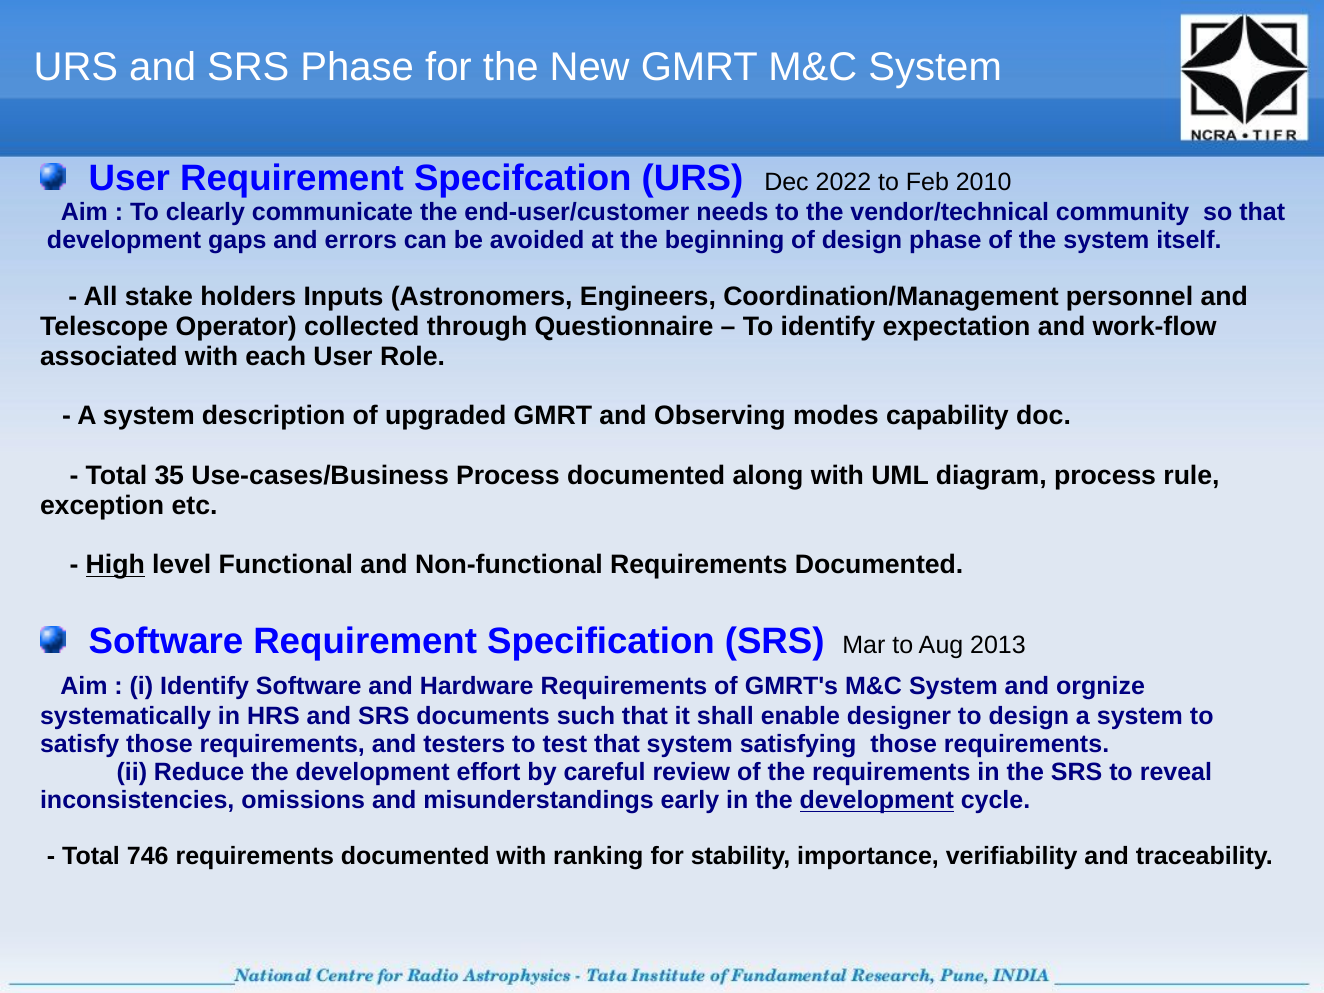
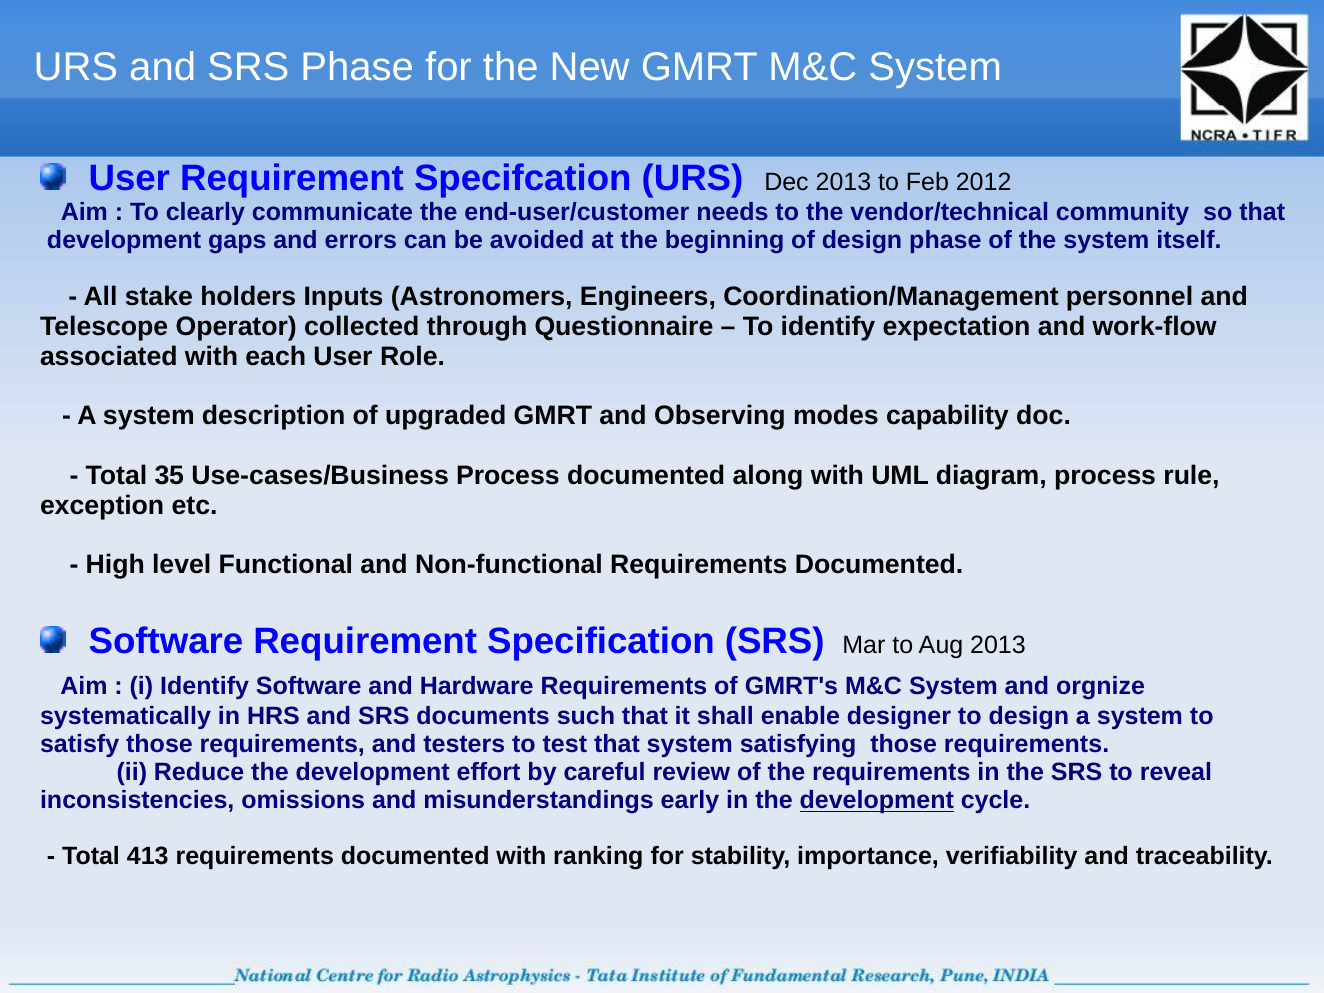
Dec 2022: 2022 -> 2013
2010: 2010 -> 2012
High underline: present -> none
746: 746 -> 413
